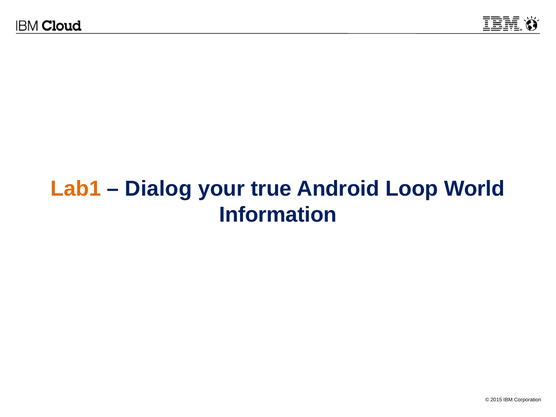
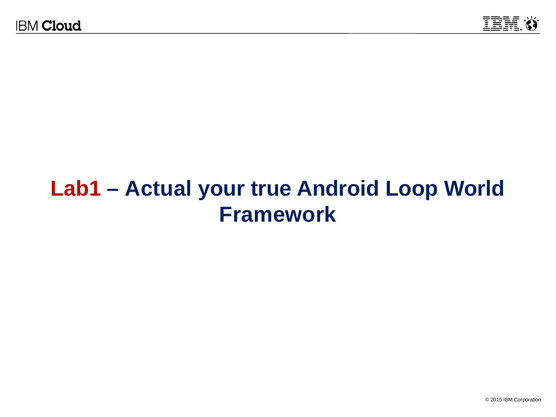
Lab1 colour: orange -> red
Dialog: Dialog -> Actual
Information: Information -> Framework
